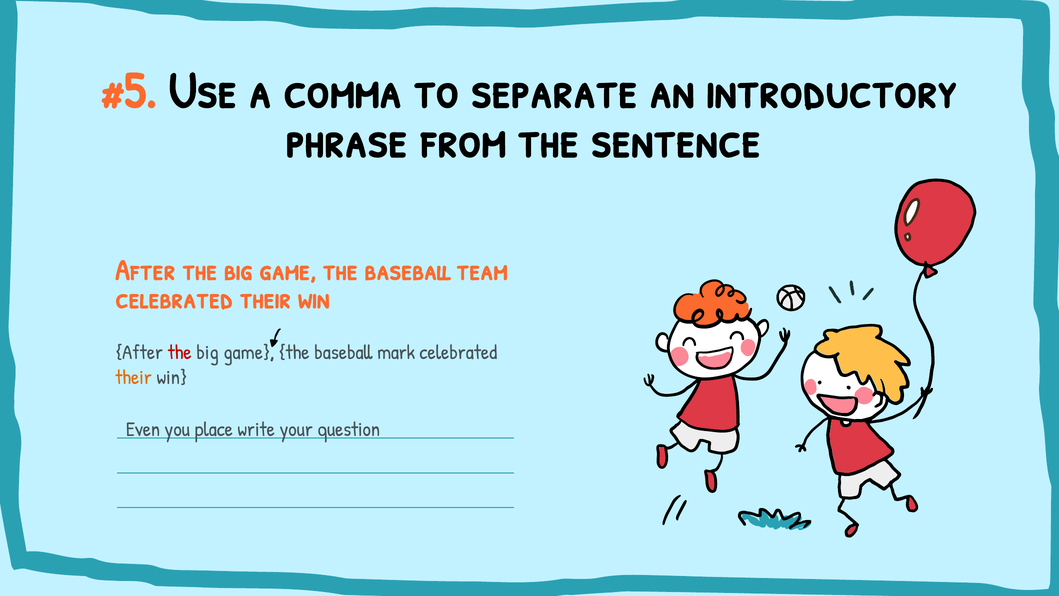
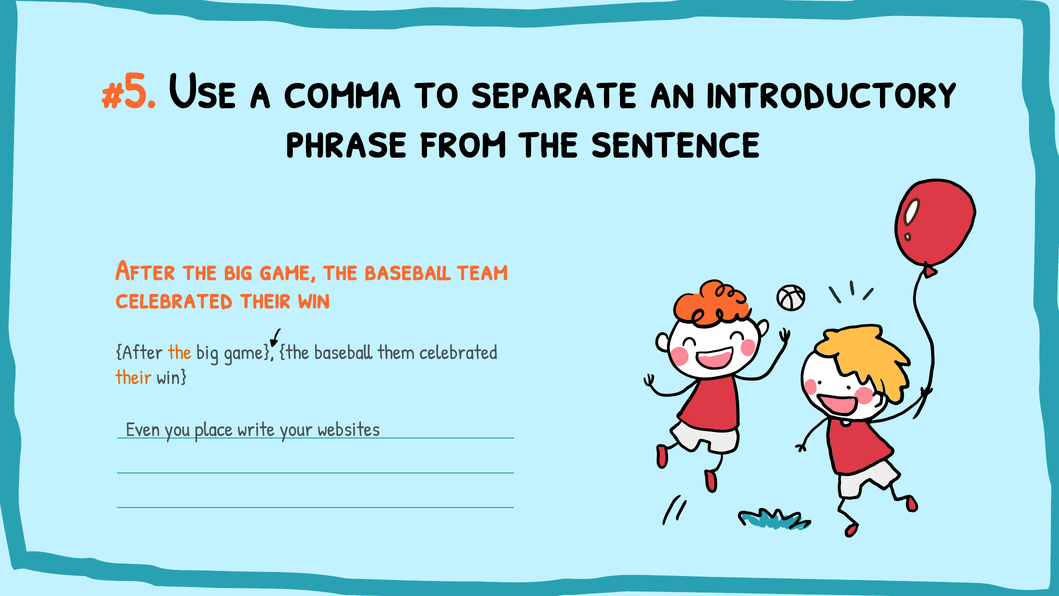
the at (180, 352) colour: red -> orange
mark: mark -> them
question: question -> websites
